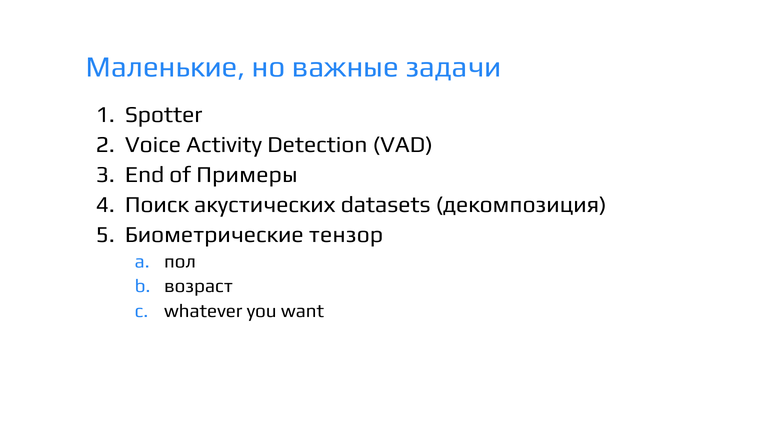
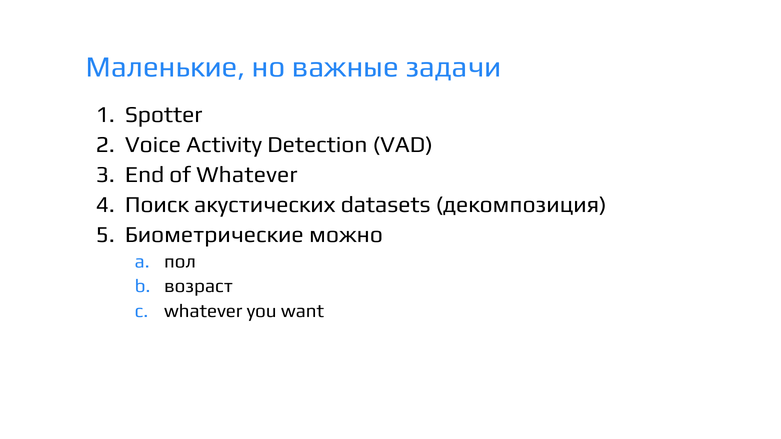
of Примеры: Примеры -> Whatever
тензор: тензор -> можно
